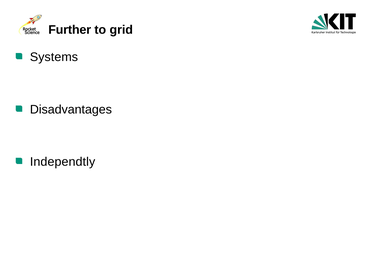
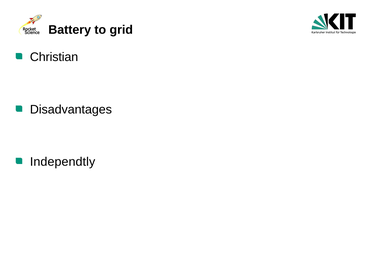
Further: Further -> Battery
Systems: Systems -> Christian
